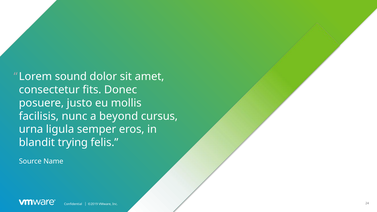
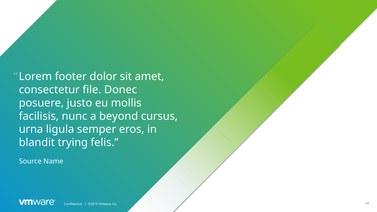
sound: sound -> footer
fits: fits -> file
